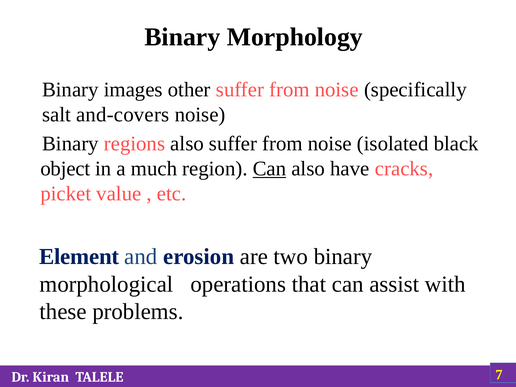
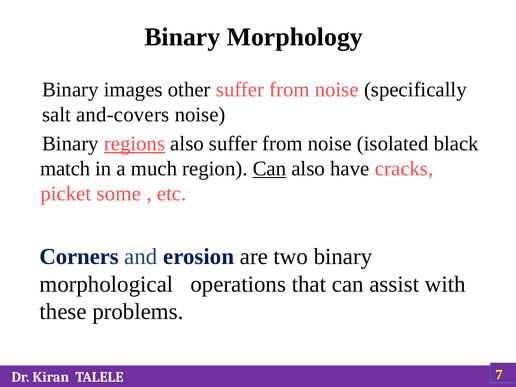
regions underline: none -> present
object: object -> match
value: value -> some
Element: Element -> Corners
